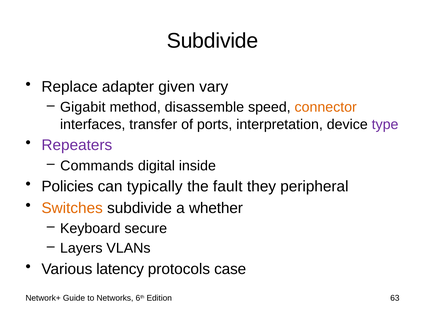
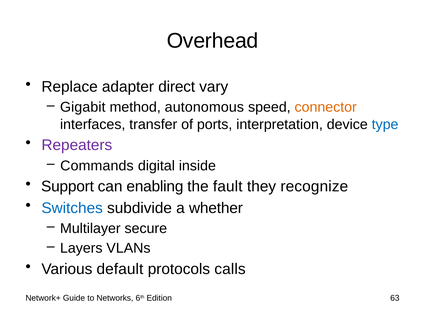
Subdivide at (213, 41): Subdivide -> Overhead
given: given -> direct
disassemble: disassemble -> autonomous
type colour: purple -> blue
Policies: Policies -> Support
typically: typically -> enabling
peripheral: peripheral -> recognize
Switches colour: orange -> blue
Keyboard: Keyboard -> Multilayer
latency: latency -> default
case: case -> calls
